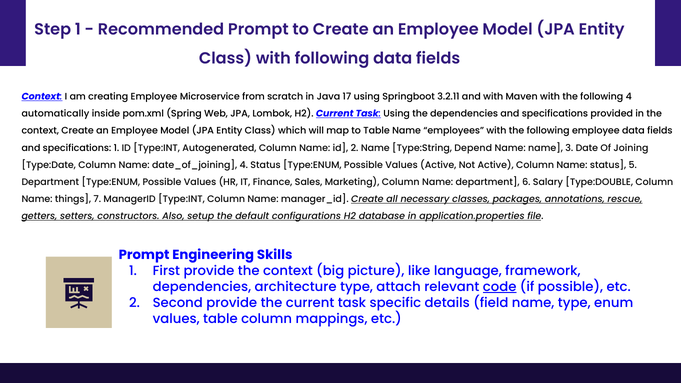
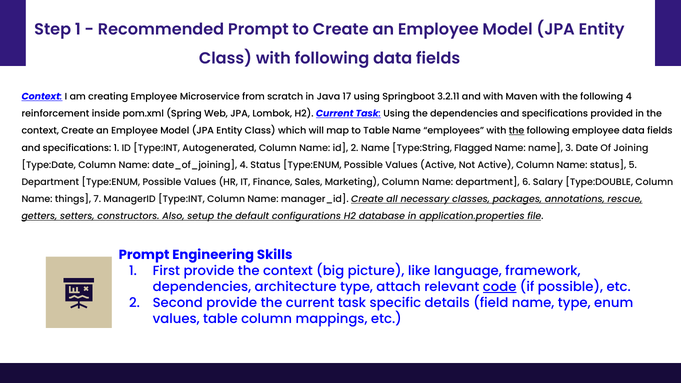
automatically: automatically -> reinforcement
the at (517, 131) underline: none -> present
Depend: Depend -> Flagged
